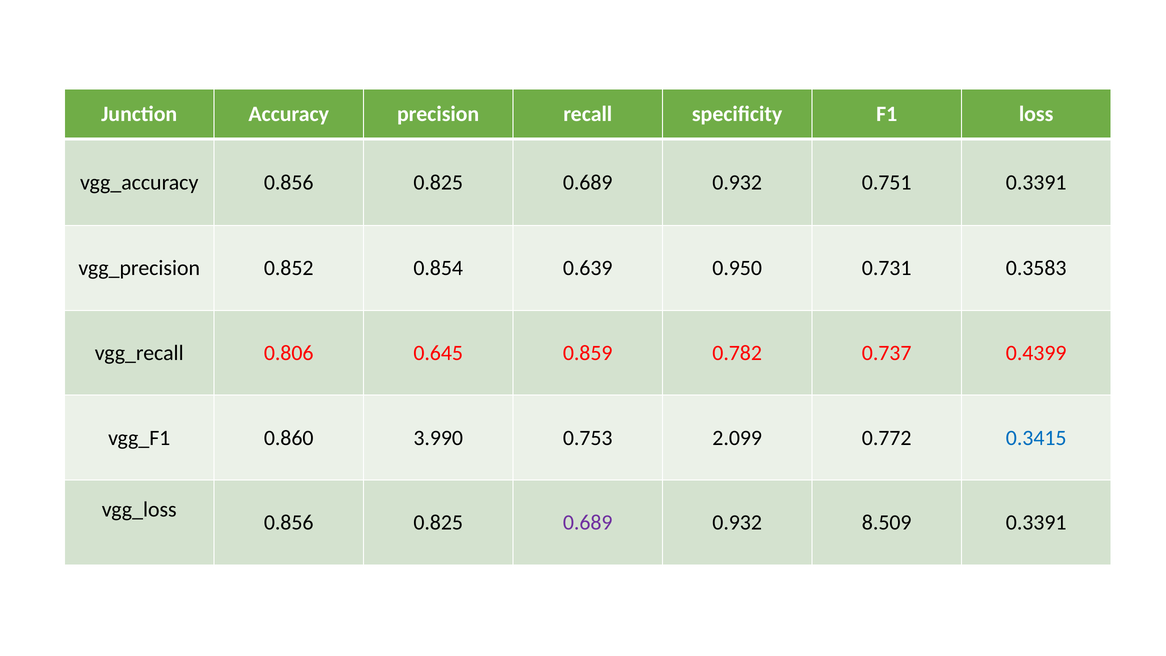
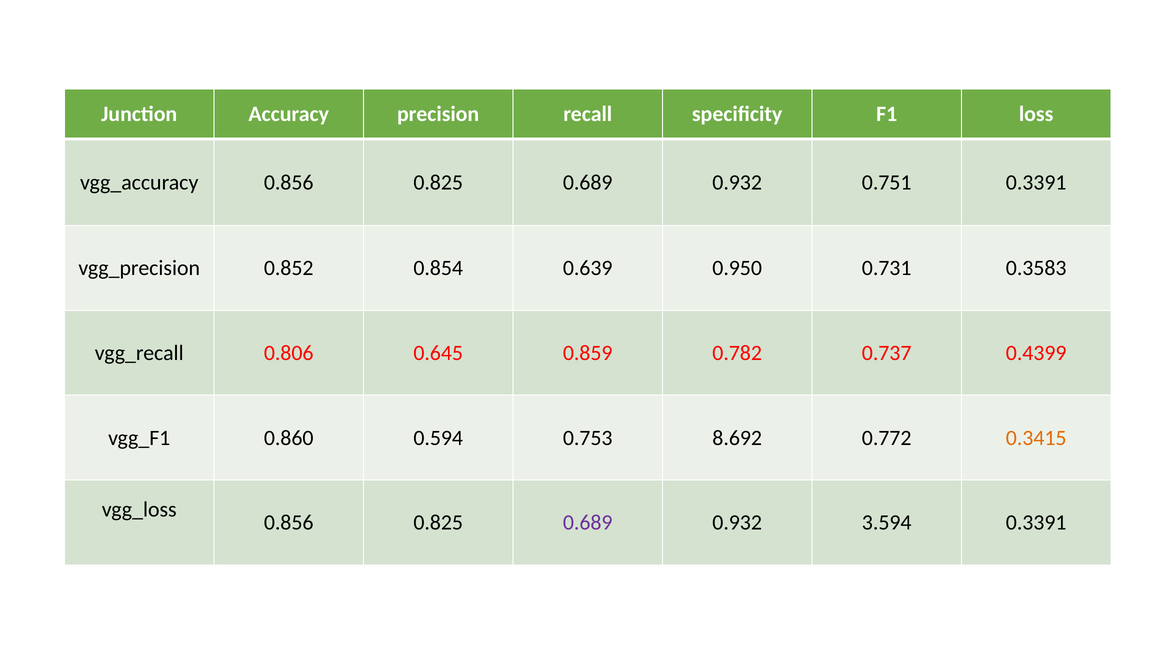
3.990: 3.990 -> 0.594
2.099: 2.099 -> 8.692
0.3415 colour: blue -> orange
8.509: 8.509 -> 3.594
